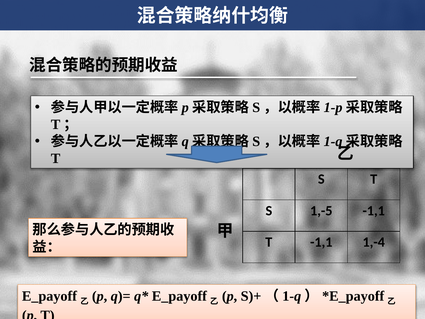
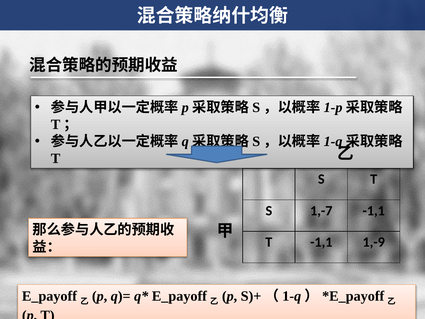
1,-5: 1,-5 -> 1,-7
1,-4: 1,-4 -> 1,-9
